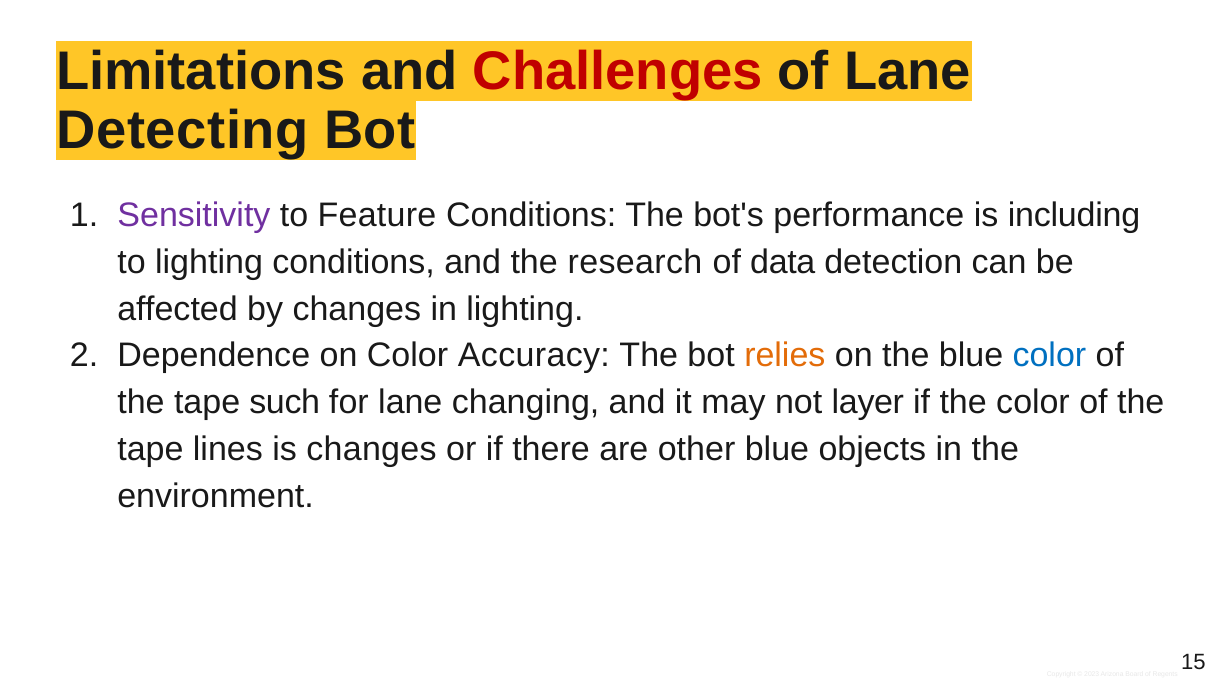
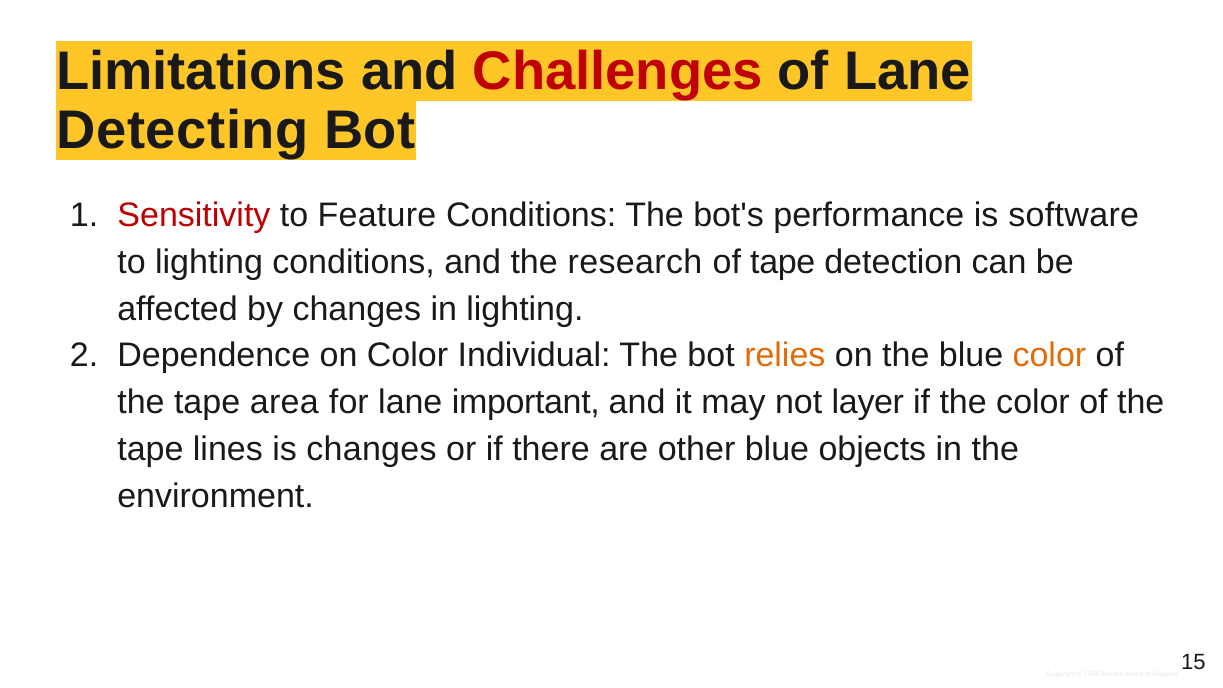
Sensitivity colour: purple -> red
including: including -> software
of data: data -> tape
Accuracy: Accuracy -> Individual
color at (1049, 356) colour: blue -> orange
such: such -> area
changing: changing -> important
